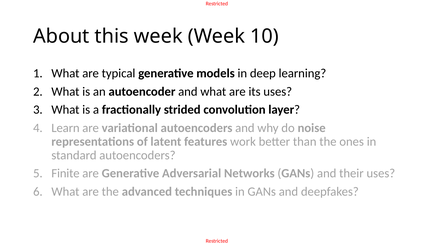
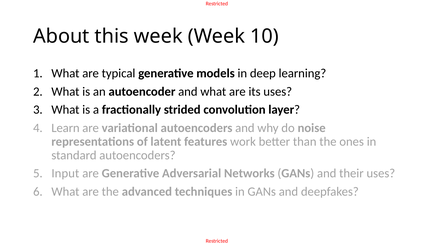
Finite: Finite -> Input
